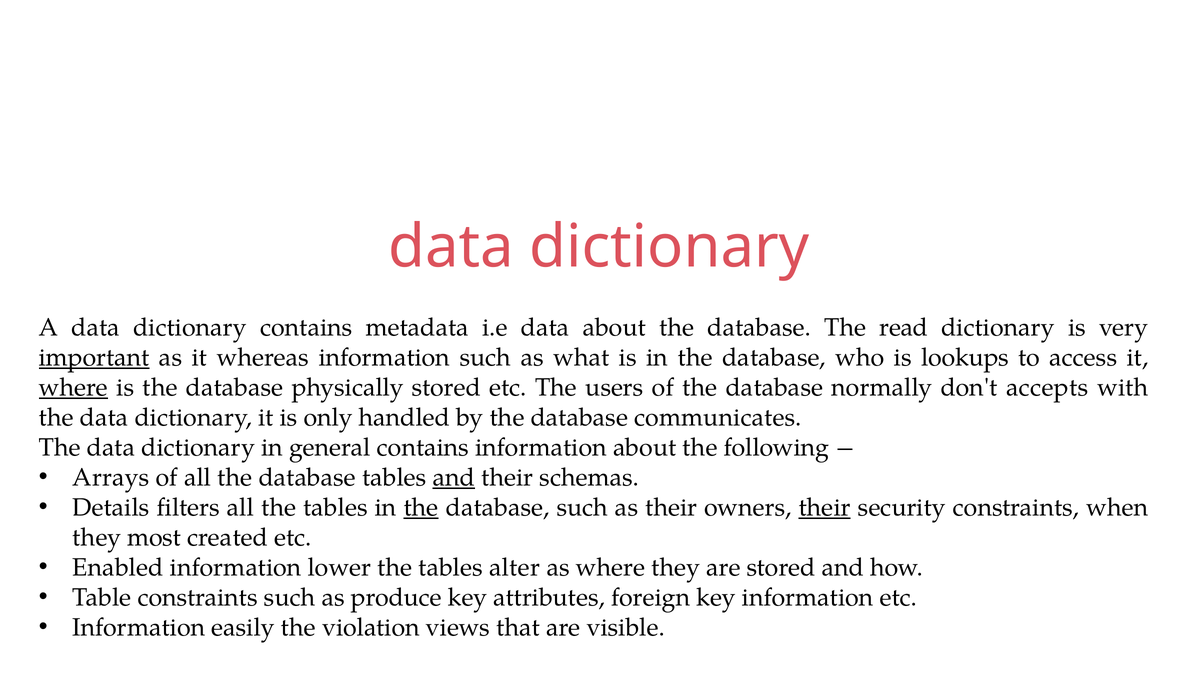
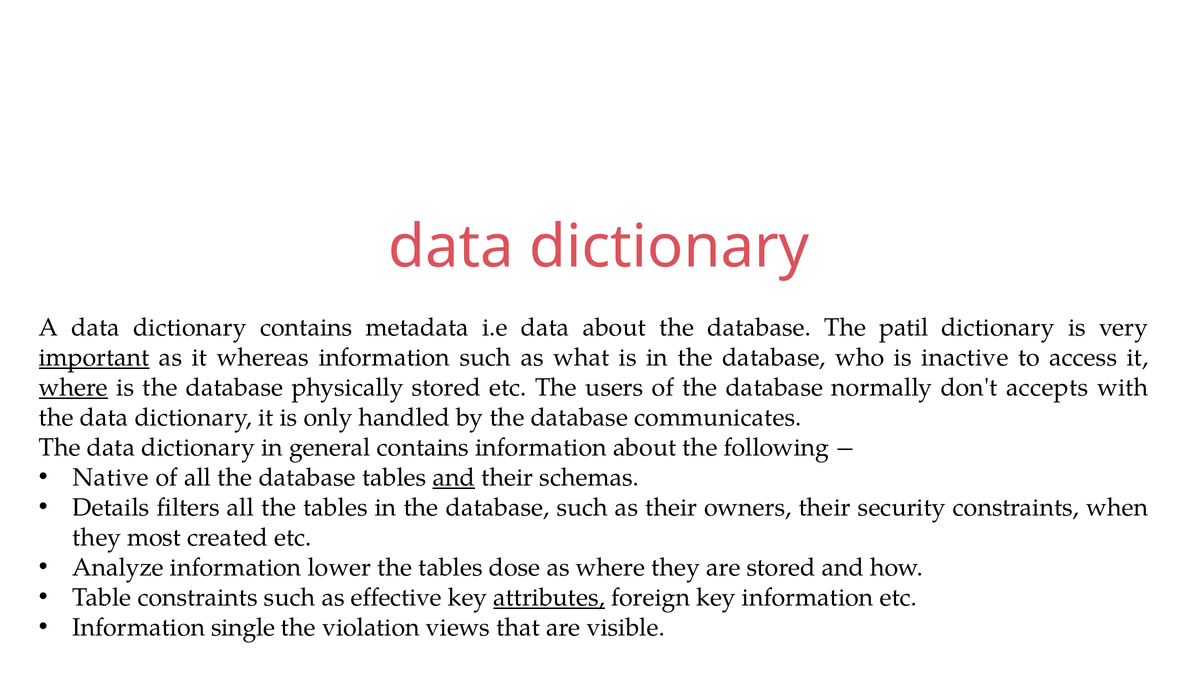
read: read -> patil
lookups: lookups -> inactive
Arrays: Arrays -> Native
the at (421, 507) underline: present -> none
their at (825, 507) underline: present -> none
Enabled: Enabled -> Analyze
alter: alter -> dose
produce: produce -> effective
attributes underline: none -> present
easily: easily -> single
